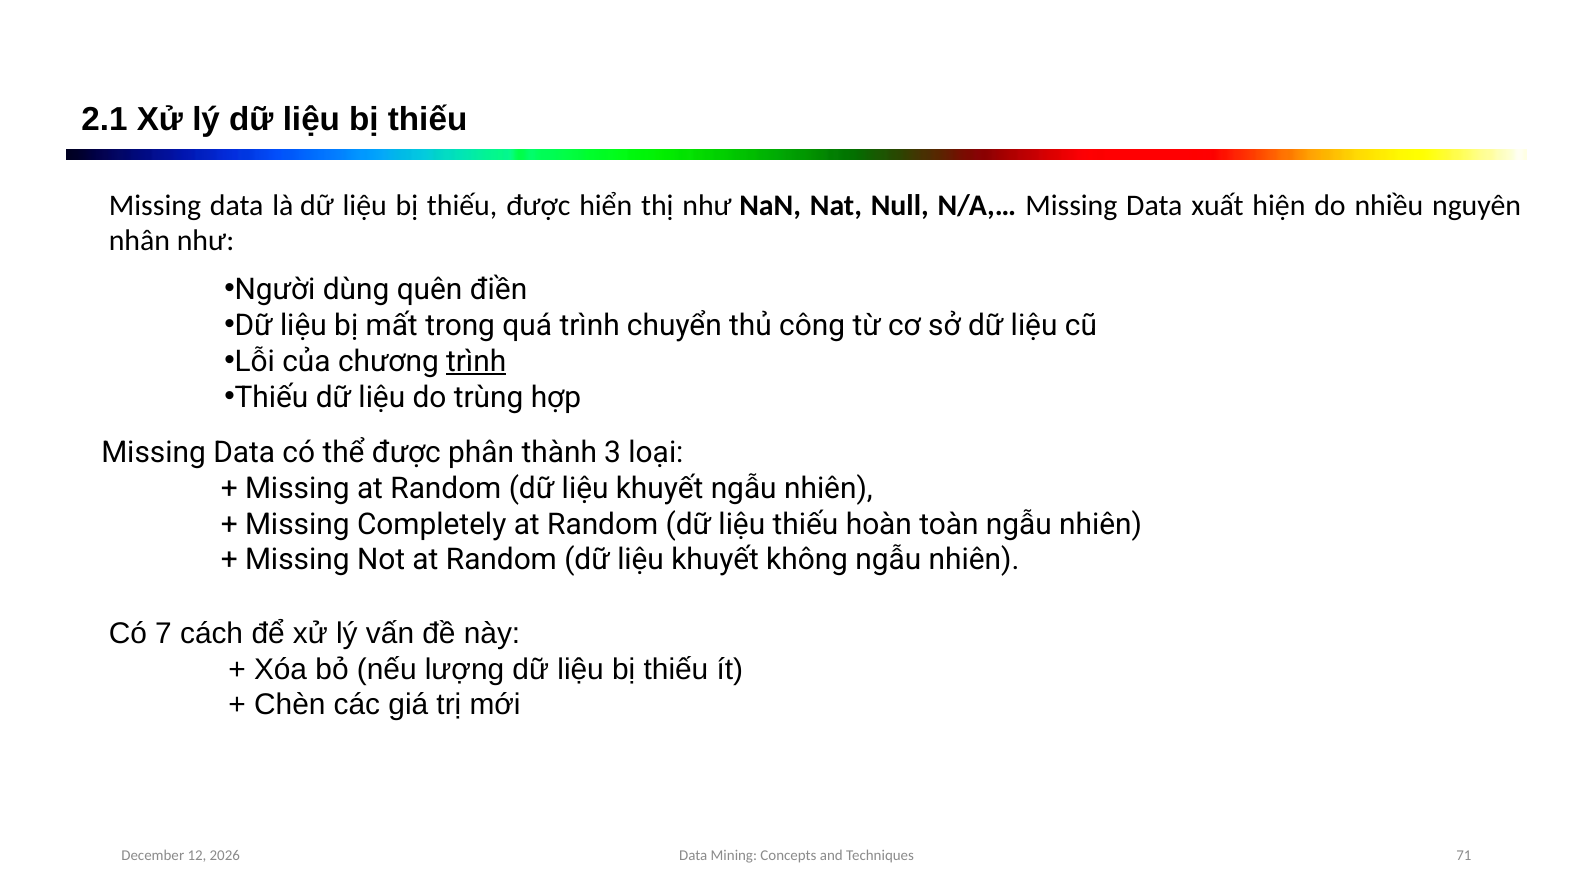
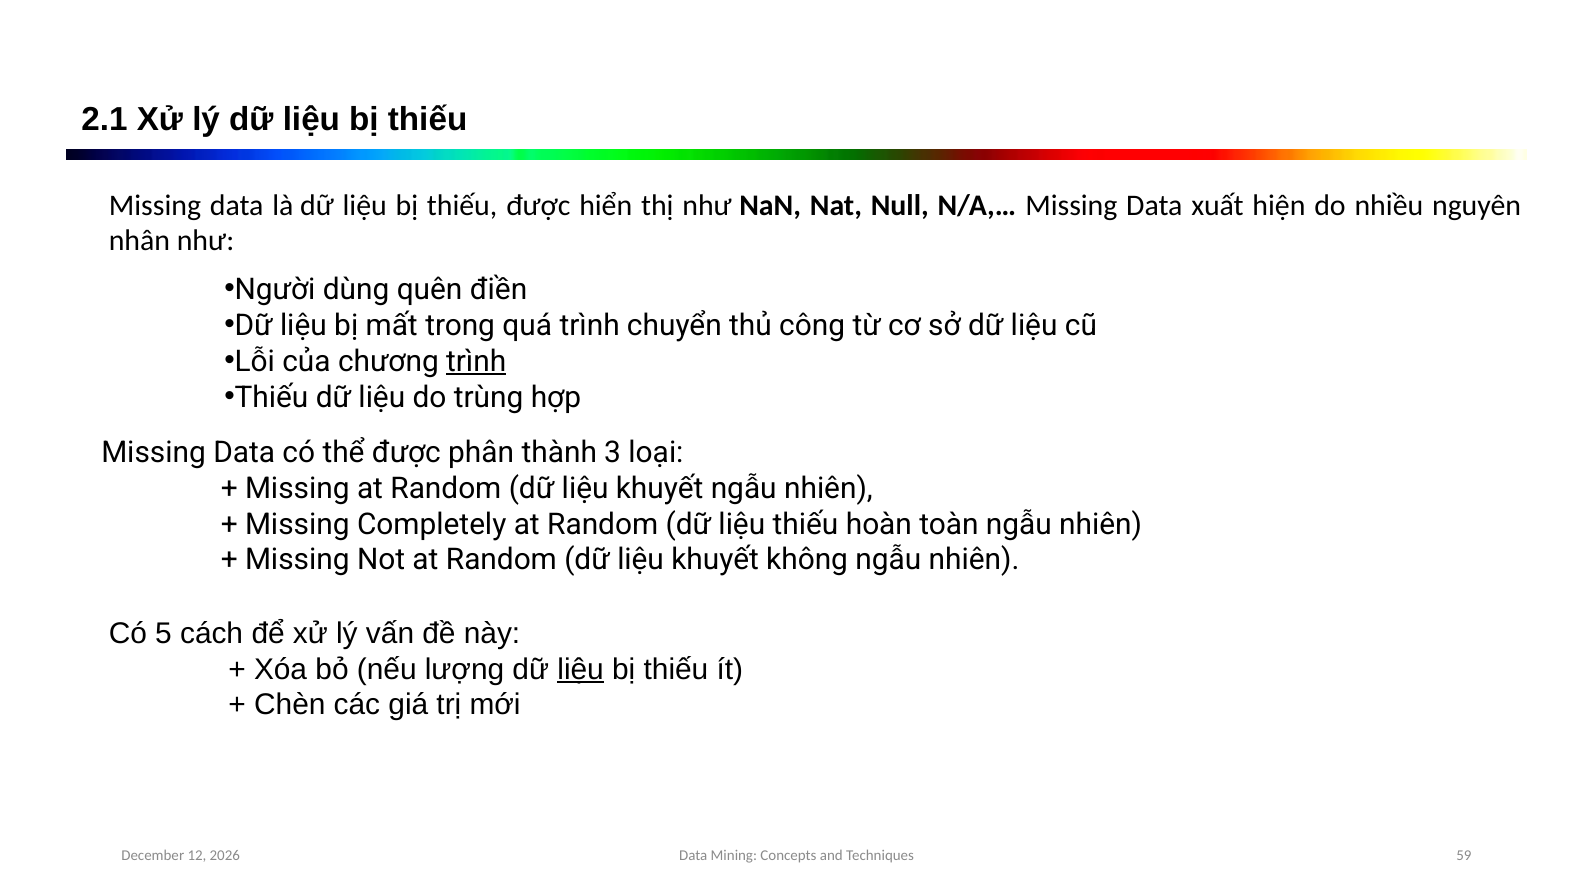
7: 7 -> 5
liệu at (581, 669) underline: none -> present
71: 71 -> 59
